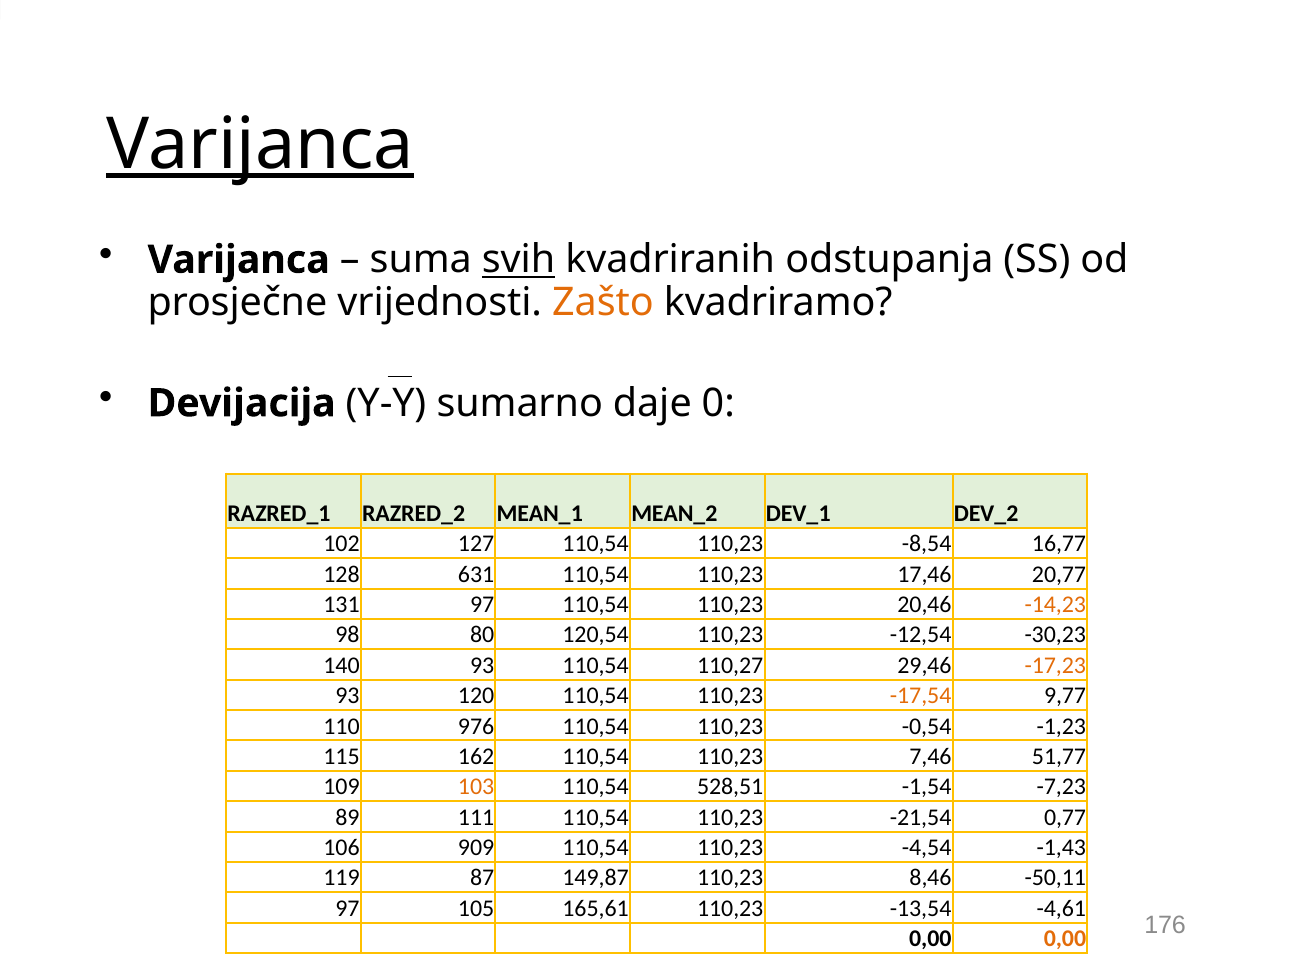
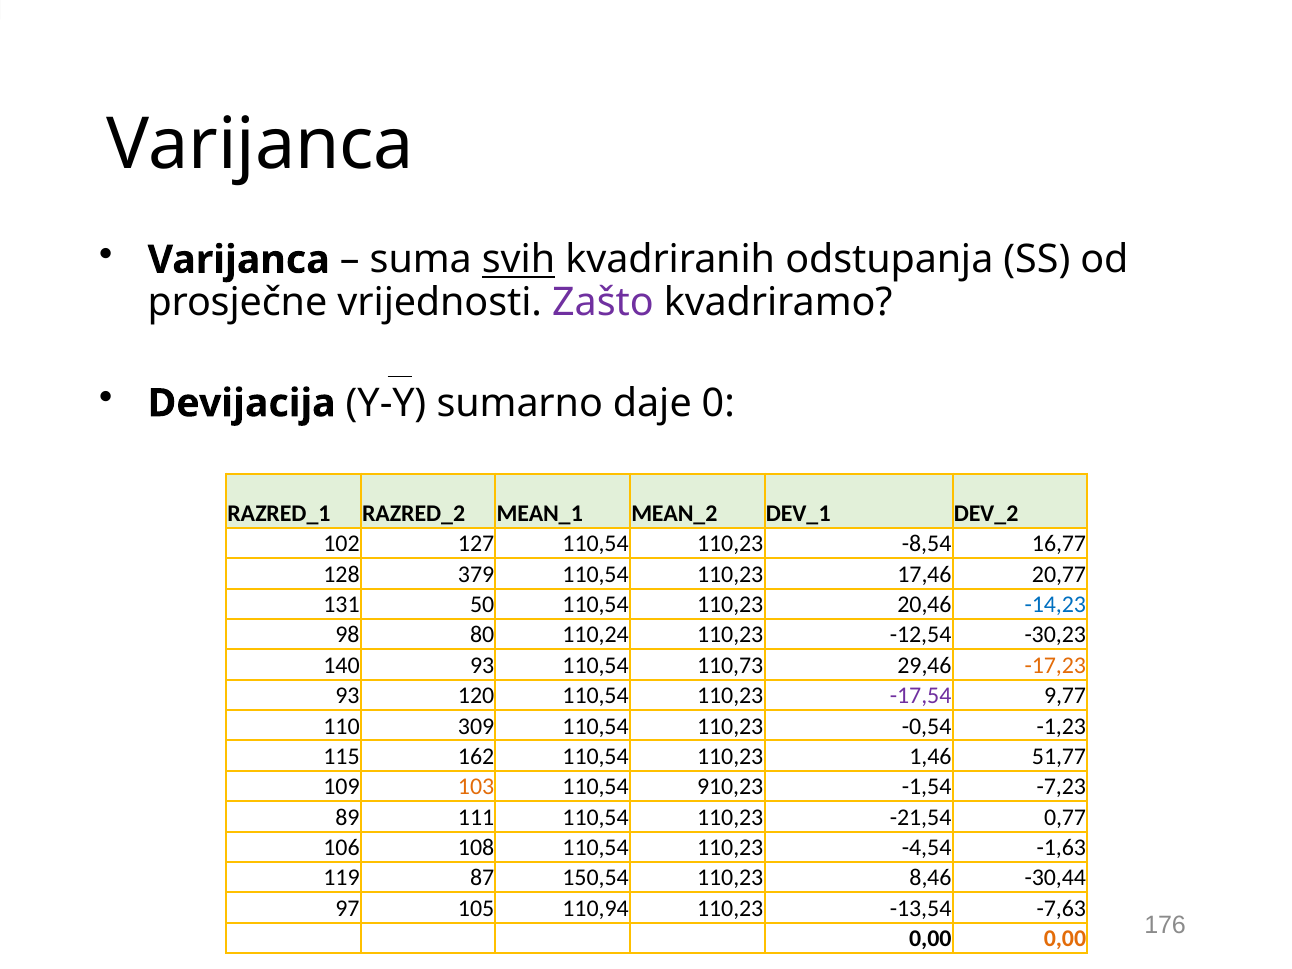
Varijanca at (260, 145) underline: present -> none
Zašto colour: orange -> purple
631: 631 -> 379
131 97: 97 -> 50
-14,23 colour: orange -> blue
120,54: 120,54 -> 110,24
110,27: 110,27 -> 110,73
-17,54 colour: orange -> purple
976: 976 -> 309
7,46: 7,46 -> 1,46
528,51: 528,51 -> 910,23
909: 909 -> 108
-1,43: -1,43 -> -1,63
149,87: 149,87 -> 150,54
-50,11: -50,11 -> -30,44
165,61: 165,61 -> 110,94
-4,61: -4,61 -> -7,63
